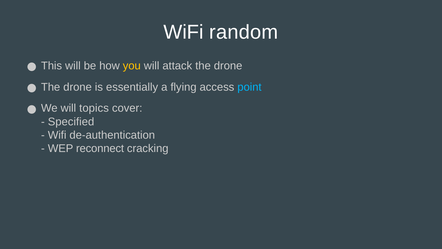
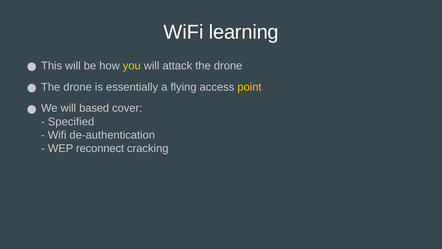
random: random -> learning
point colour: light blue -> yellow
topics: topics -> based
